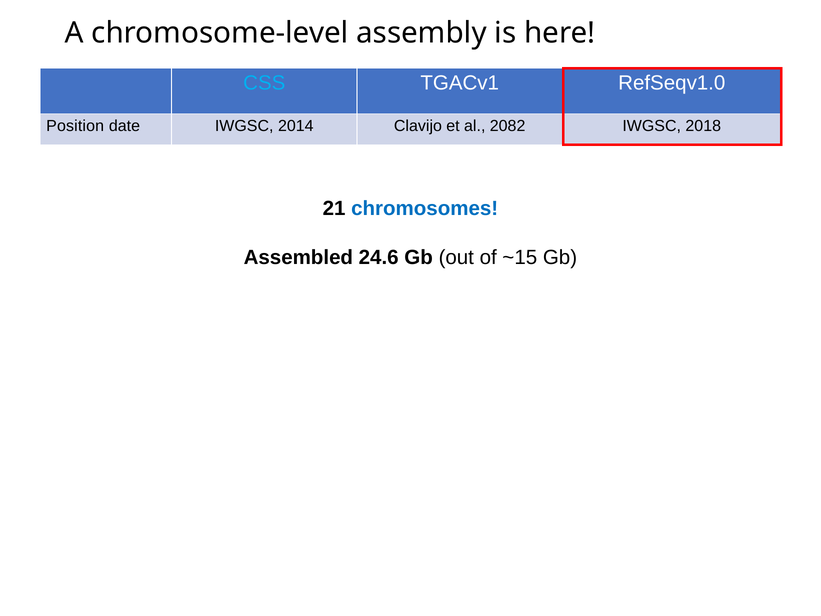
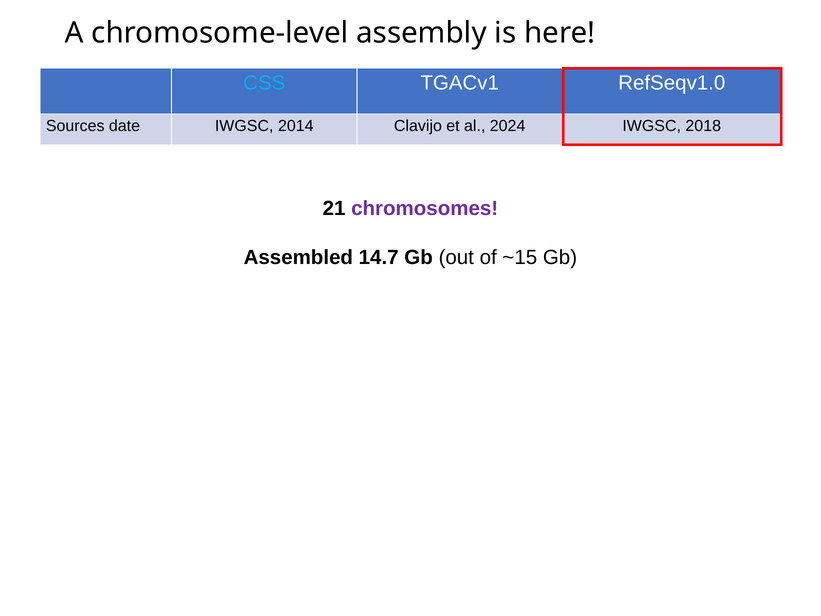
Position: Position -> Sources
2082: 2082 -> 2024
chromosomes colour: blue -> purple
24.6: 24.6 -> 14.7
